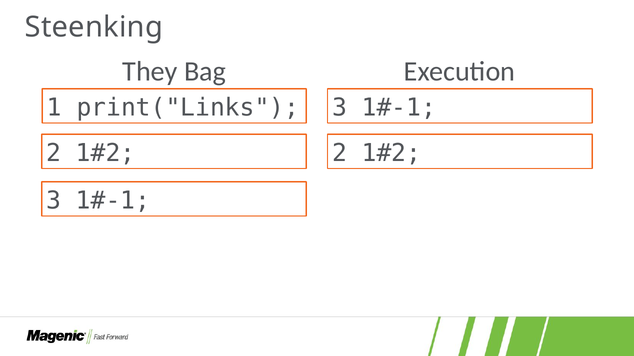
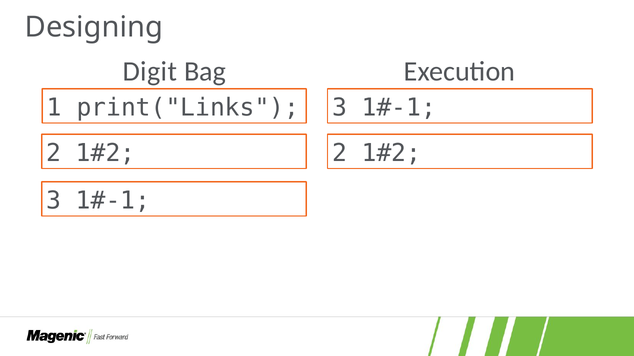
Steenking: Steenking -> Designing
They: They -> Digit
